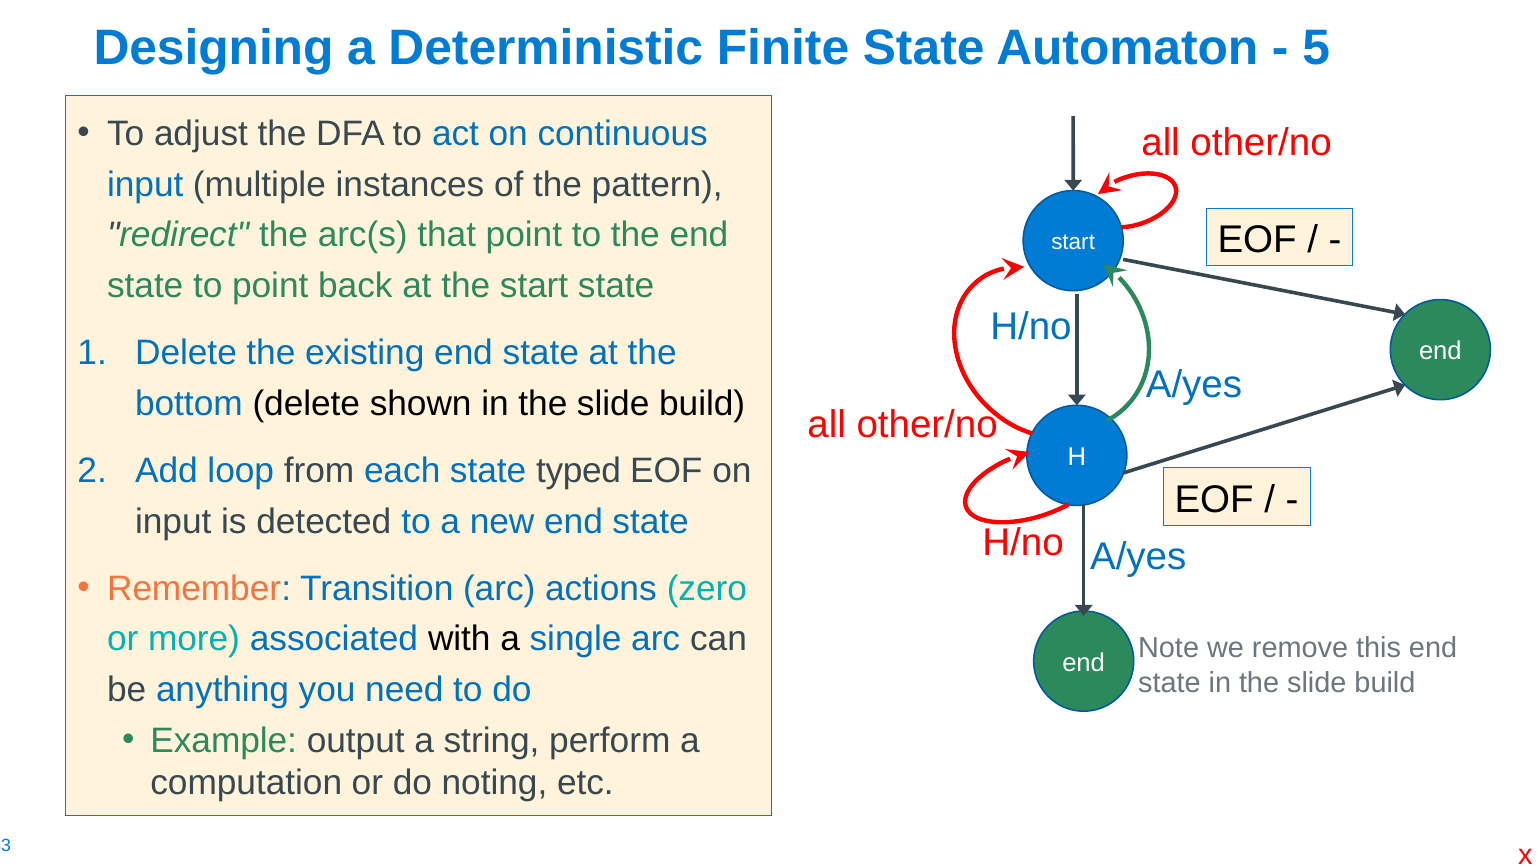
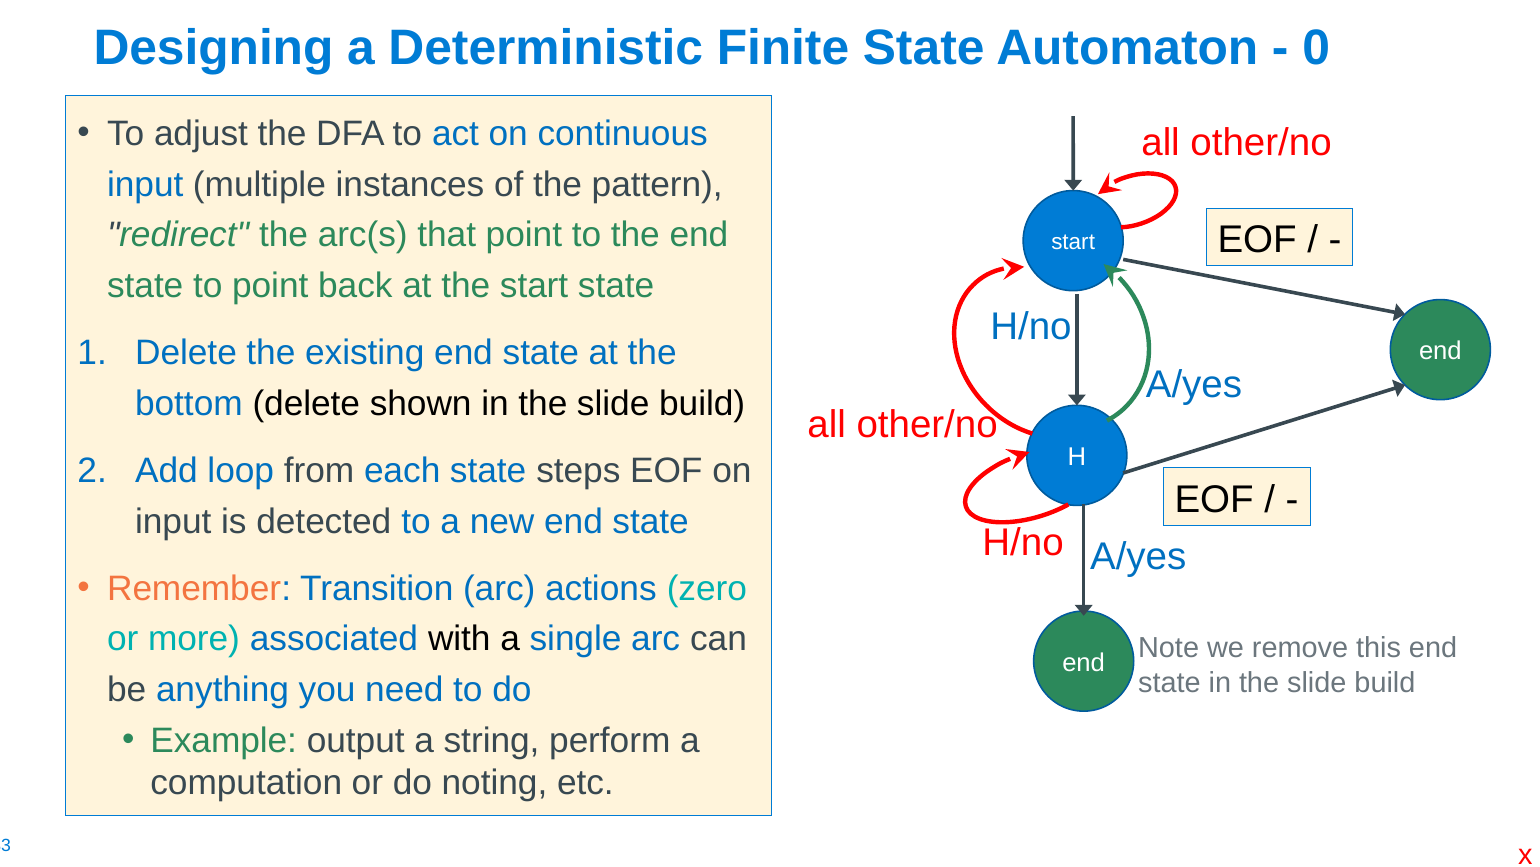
5: 5 -> 0
typed: typed -> steps
